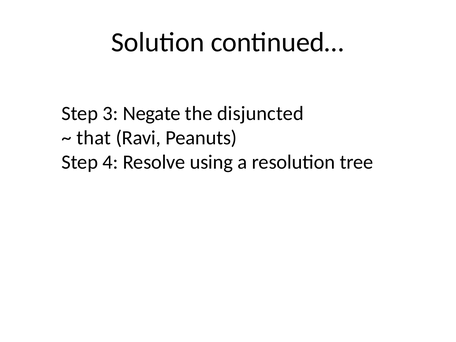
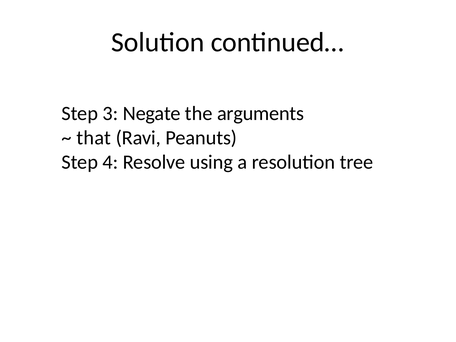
disjuncted: disjuncted -> arguments
